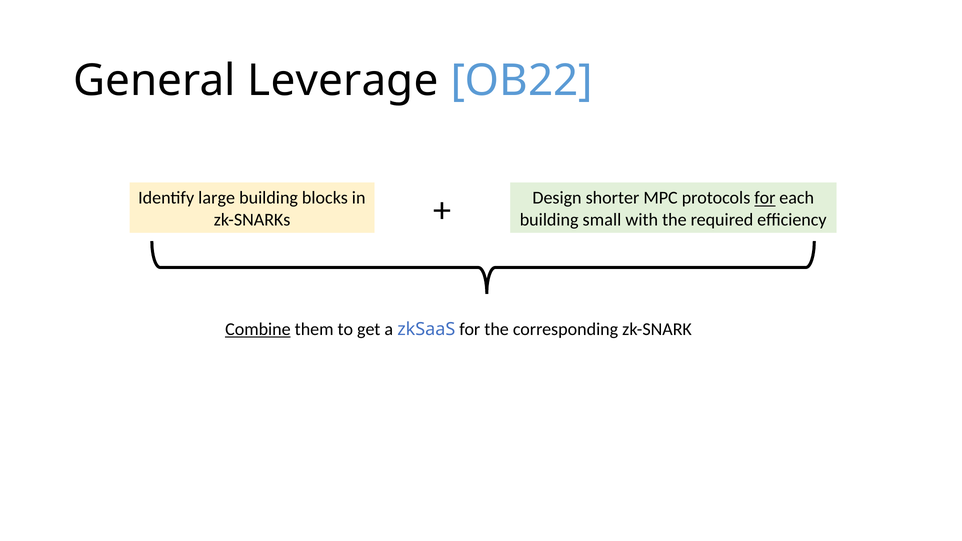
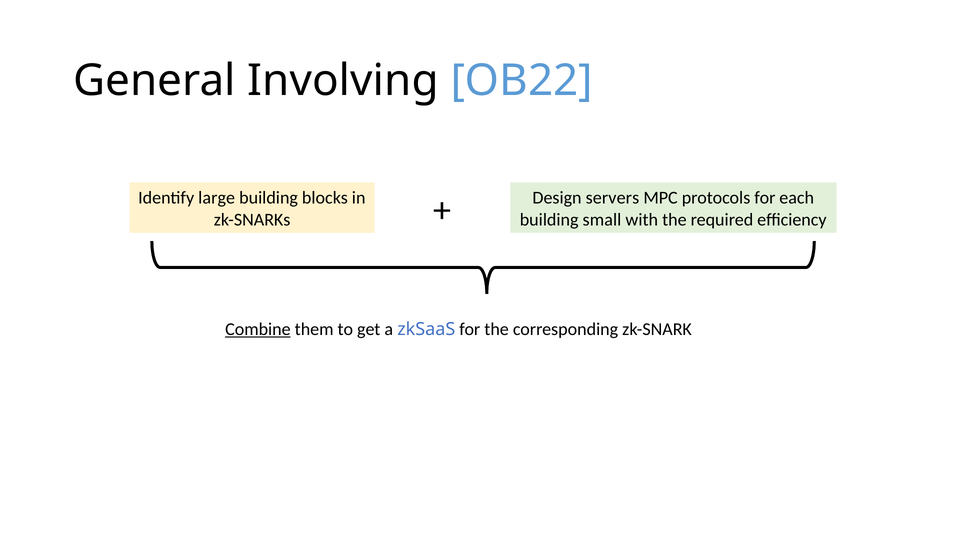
Leverage: Leverage -> Involving
shorter: shorter -> servers
for at (765, 198) underline: present -> none
